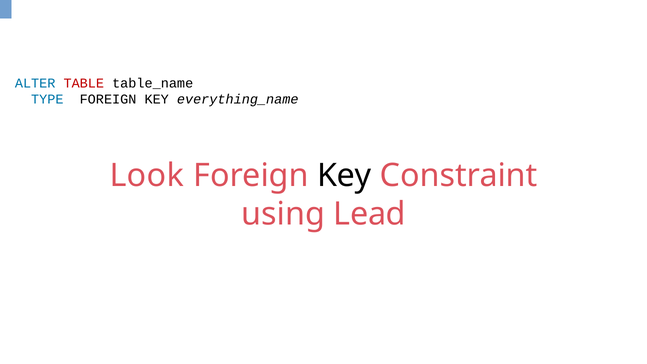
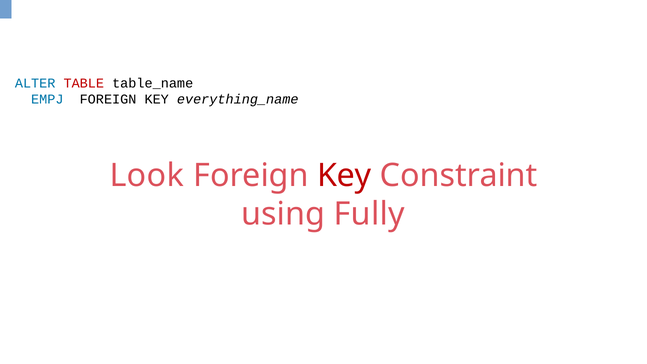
TYPE: TYPE -> EMPJ
Key at (344, 175) colour: black -> red
Lead: Lead -> Fully
